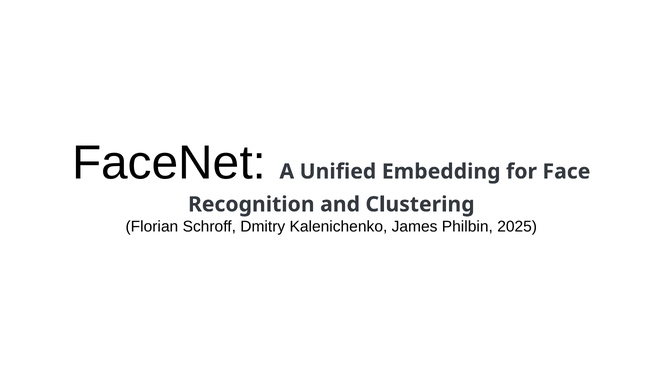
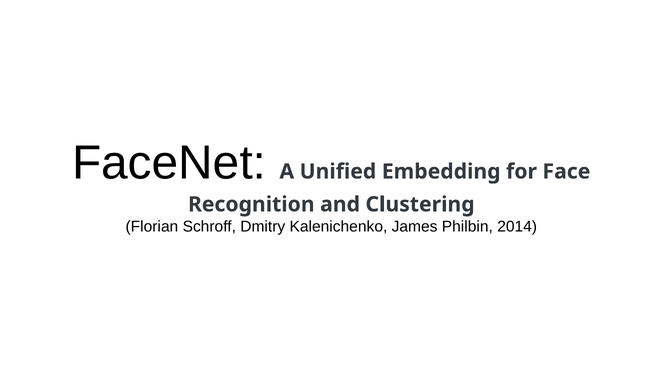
2025: 2025 -> 2014
